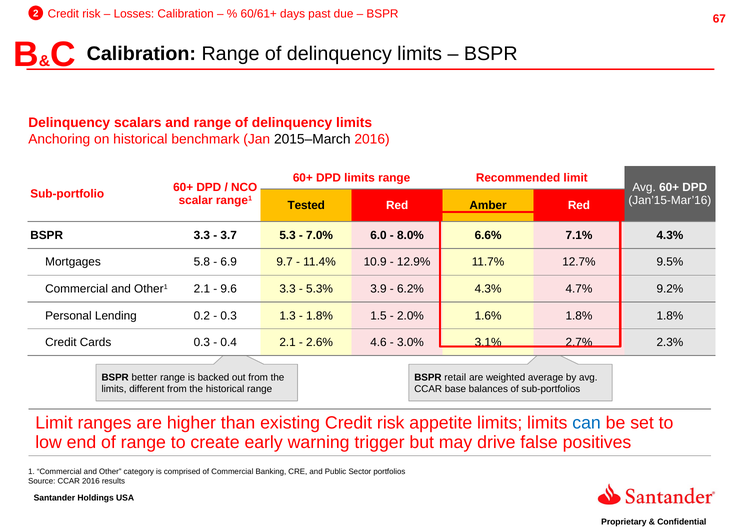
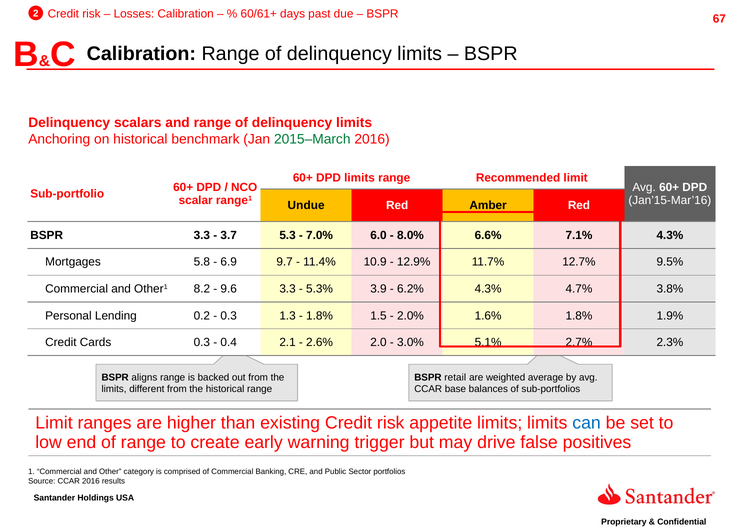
2015–March colour: black -> green
Tested: Tested -> Undue
Other1 2.1: 2.1 -> 8.2
9.2%: 9.2% -> 3.8%
1.8% 1.8%: 1.8% -> 1.9%
4.6: 4.6 -> 2.0
3.1%: 3.1% -> 5.1%
better: better -> aligns
